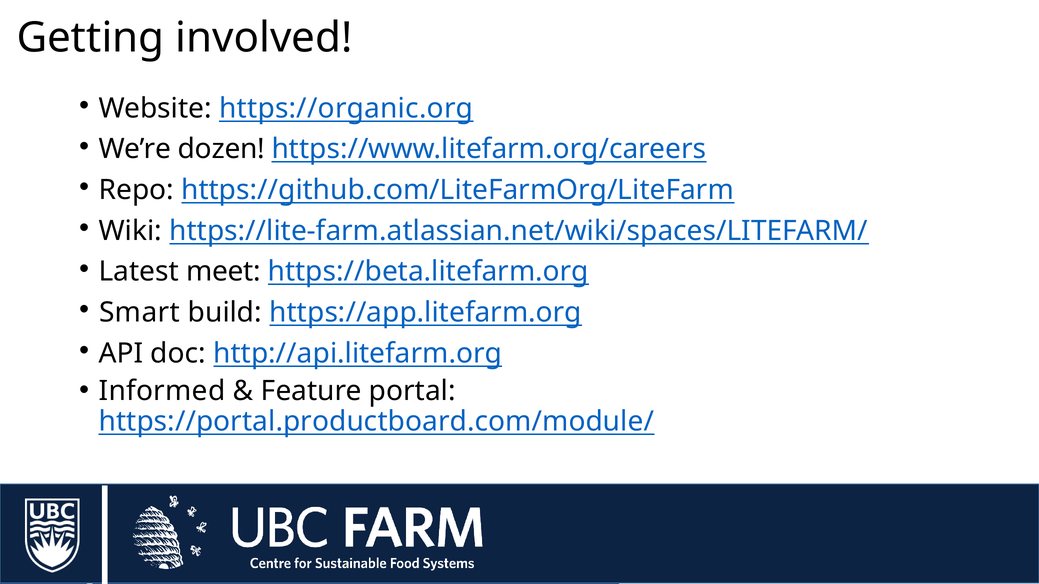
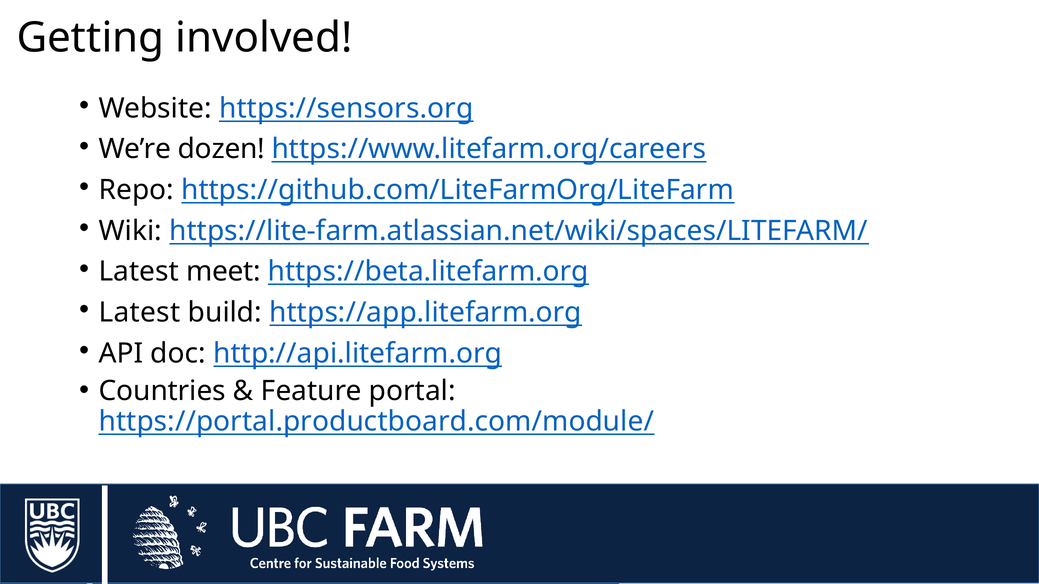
https://organic.org: https://organic.org -> https://sensors.org
Smart at (139, 313): Smart -> Latest
Informed: Informed -> Countries
